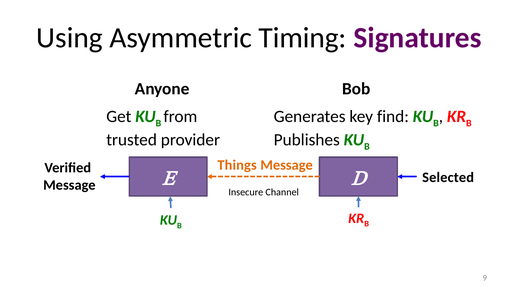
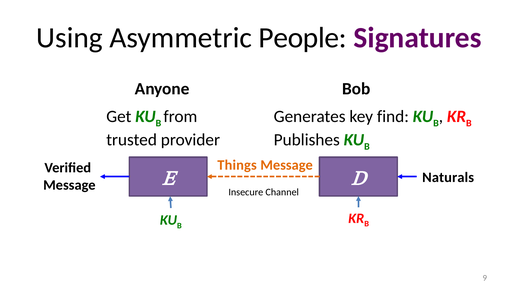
Timing: Timing -> People
Selected: Selected -> Naturals
